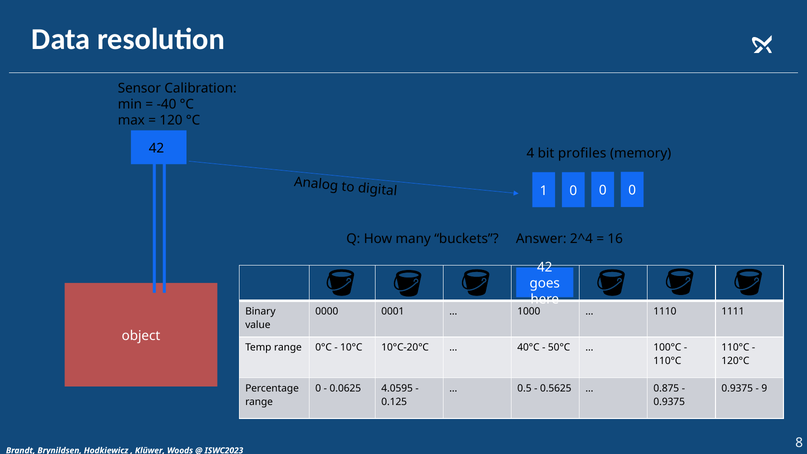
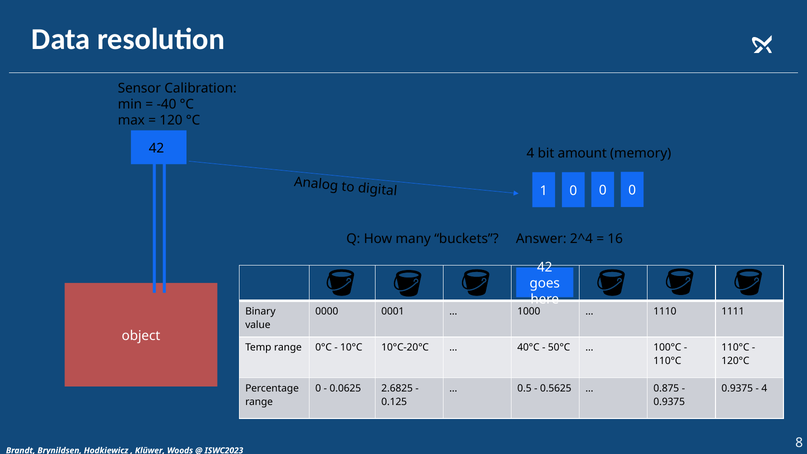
profiles: profiles -> amount
4.0595: 4.0595 -> 2.6825
9 at (764, 388): 9 -> 4
